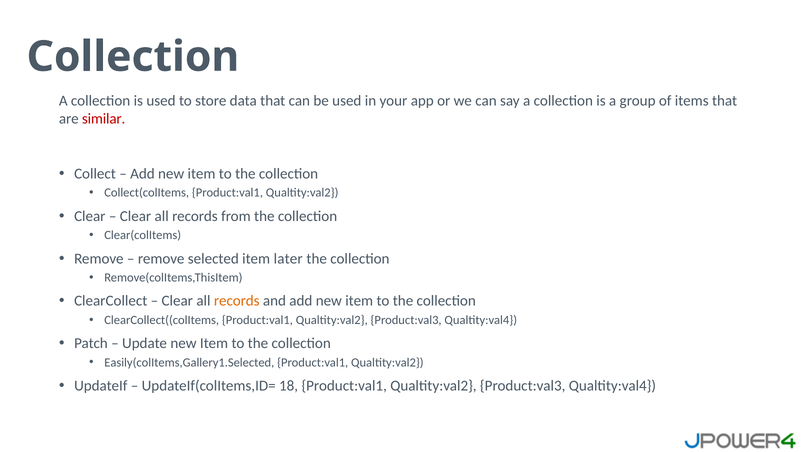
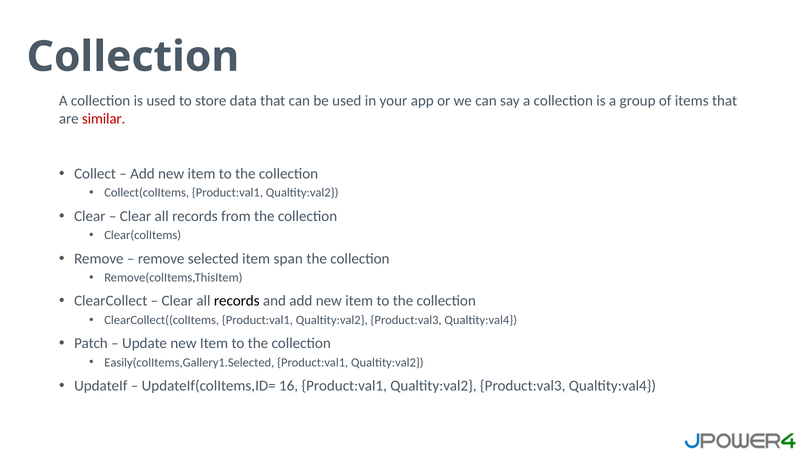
later: later -> span
records at (237, 301) colour: orange -> black
18: 18 -> 16
